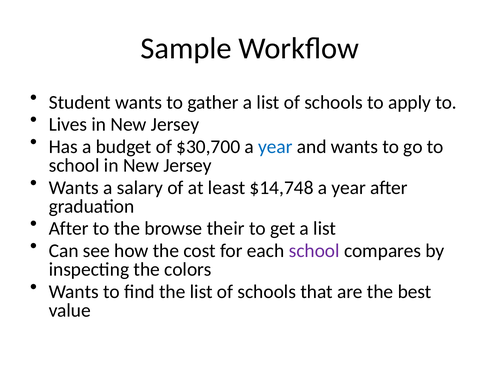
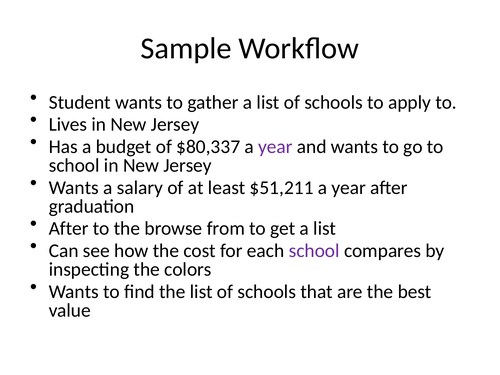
$30,700: $30,700 -> $80,337
year at (275, 147) colour: blue -> purple
$14,748: $14,748 -> $51,211
their: their -> from
